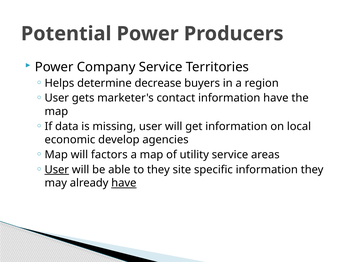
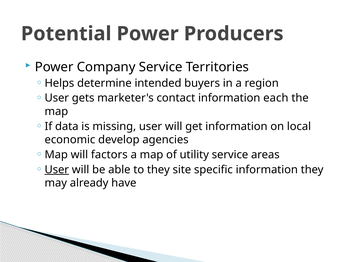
decrease: decrease -> intended
information have: have -> each
have at (124, 183) underline: present -> none
